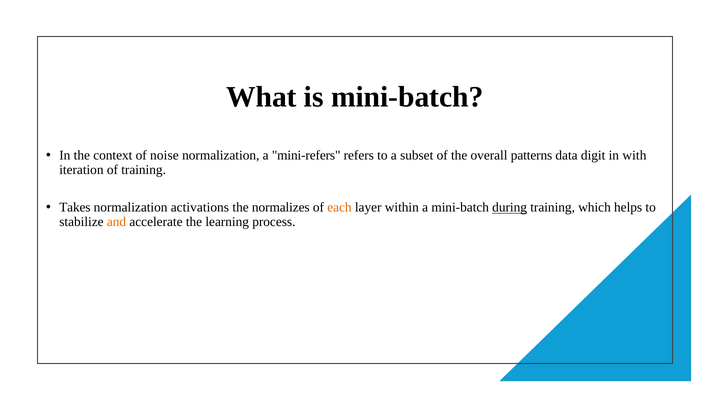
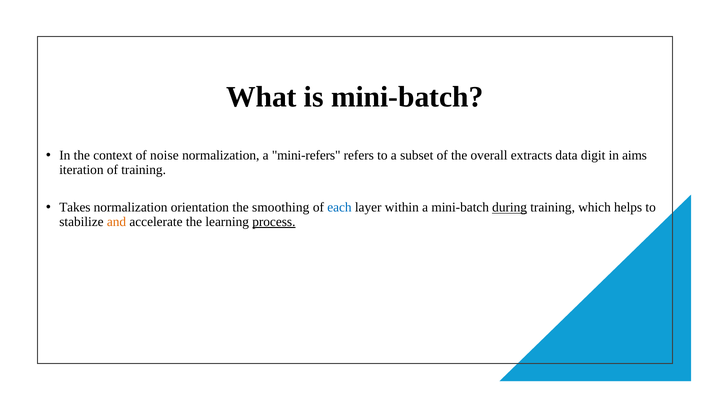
patterns: patterns -> extracts
with: with -> aims
activations: activations -> orientation
normalizes: normalizes -> smoothing
each colour: orange -> blue
process underline: none -> present
